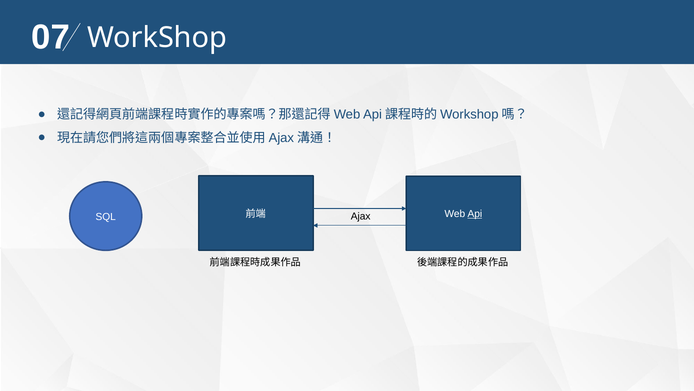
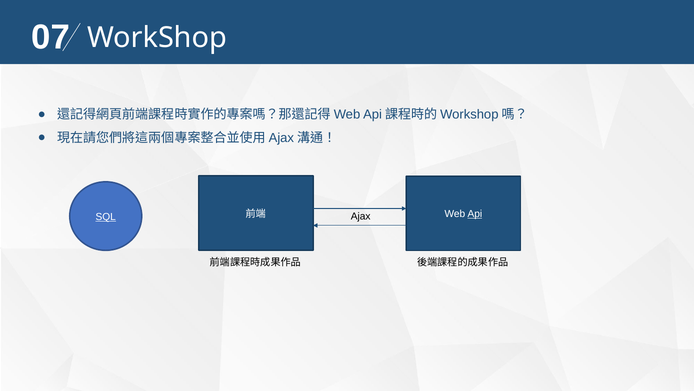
SQL underline: none -> present
